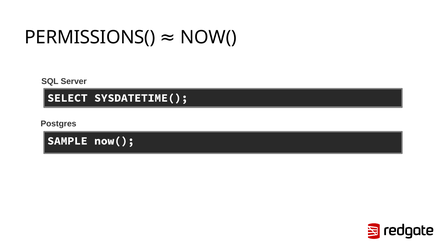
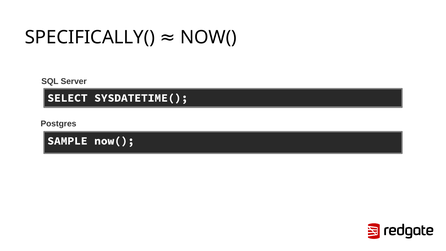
PERMISSIONS(: PERMISSIONS( -> SPECIFICALLY(
